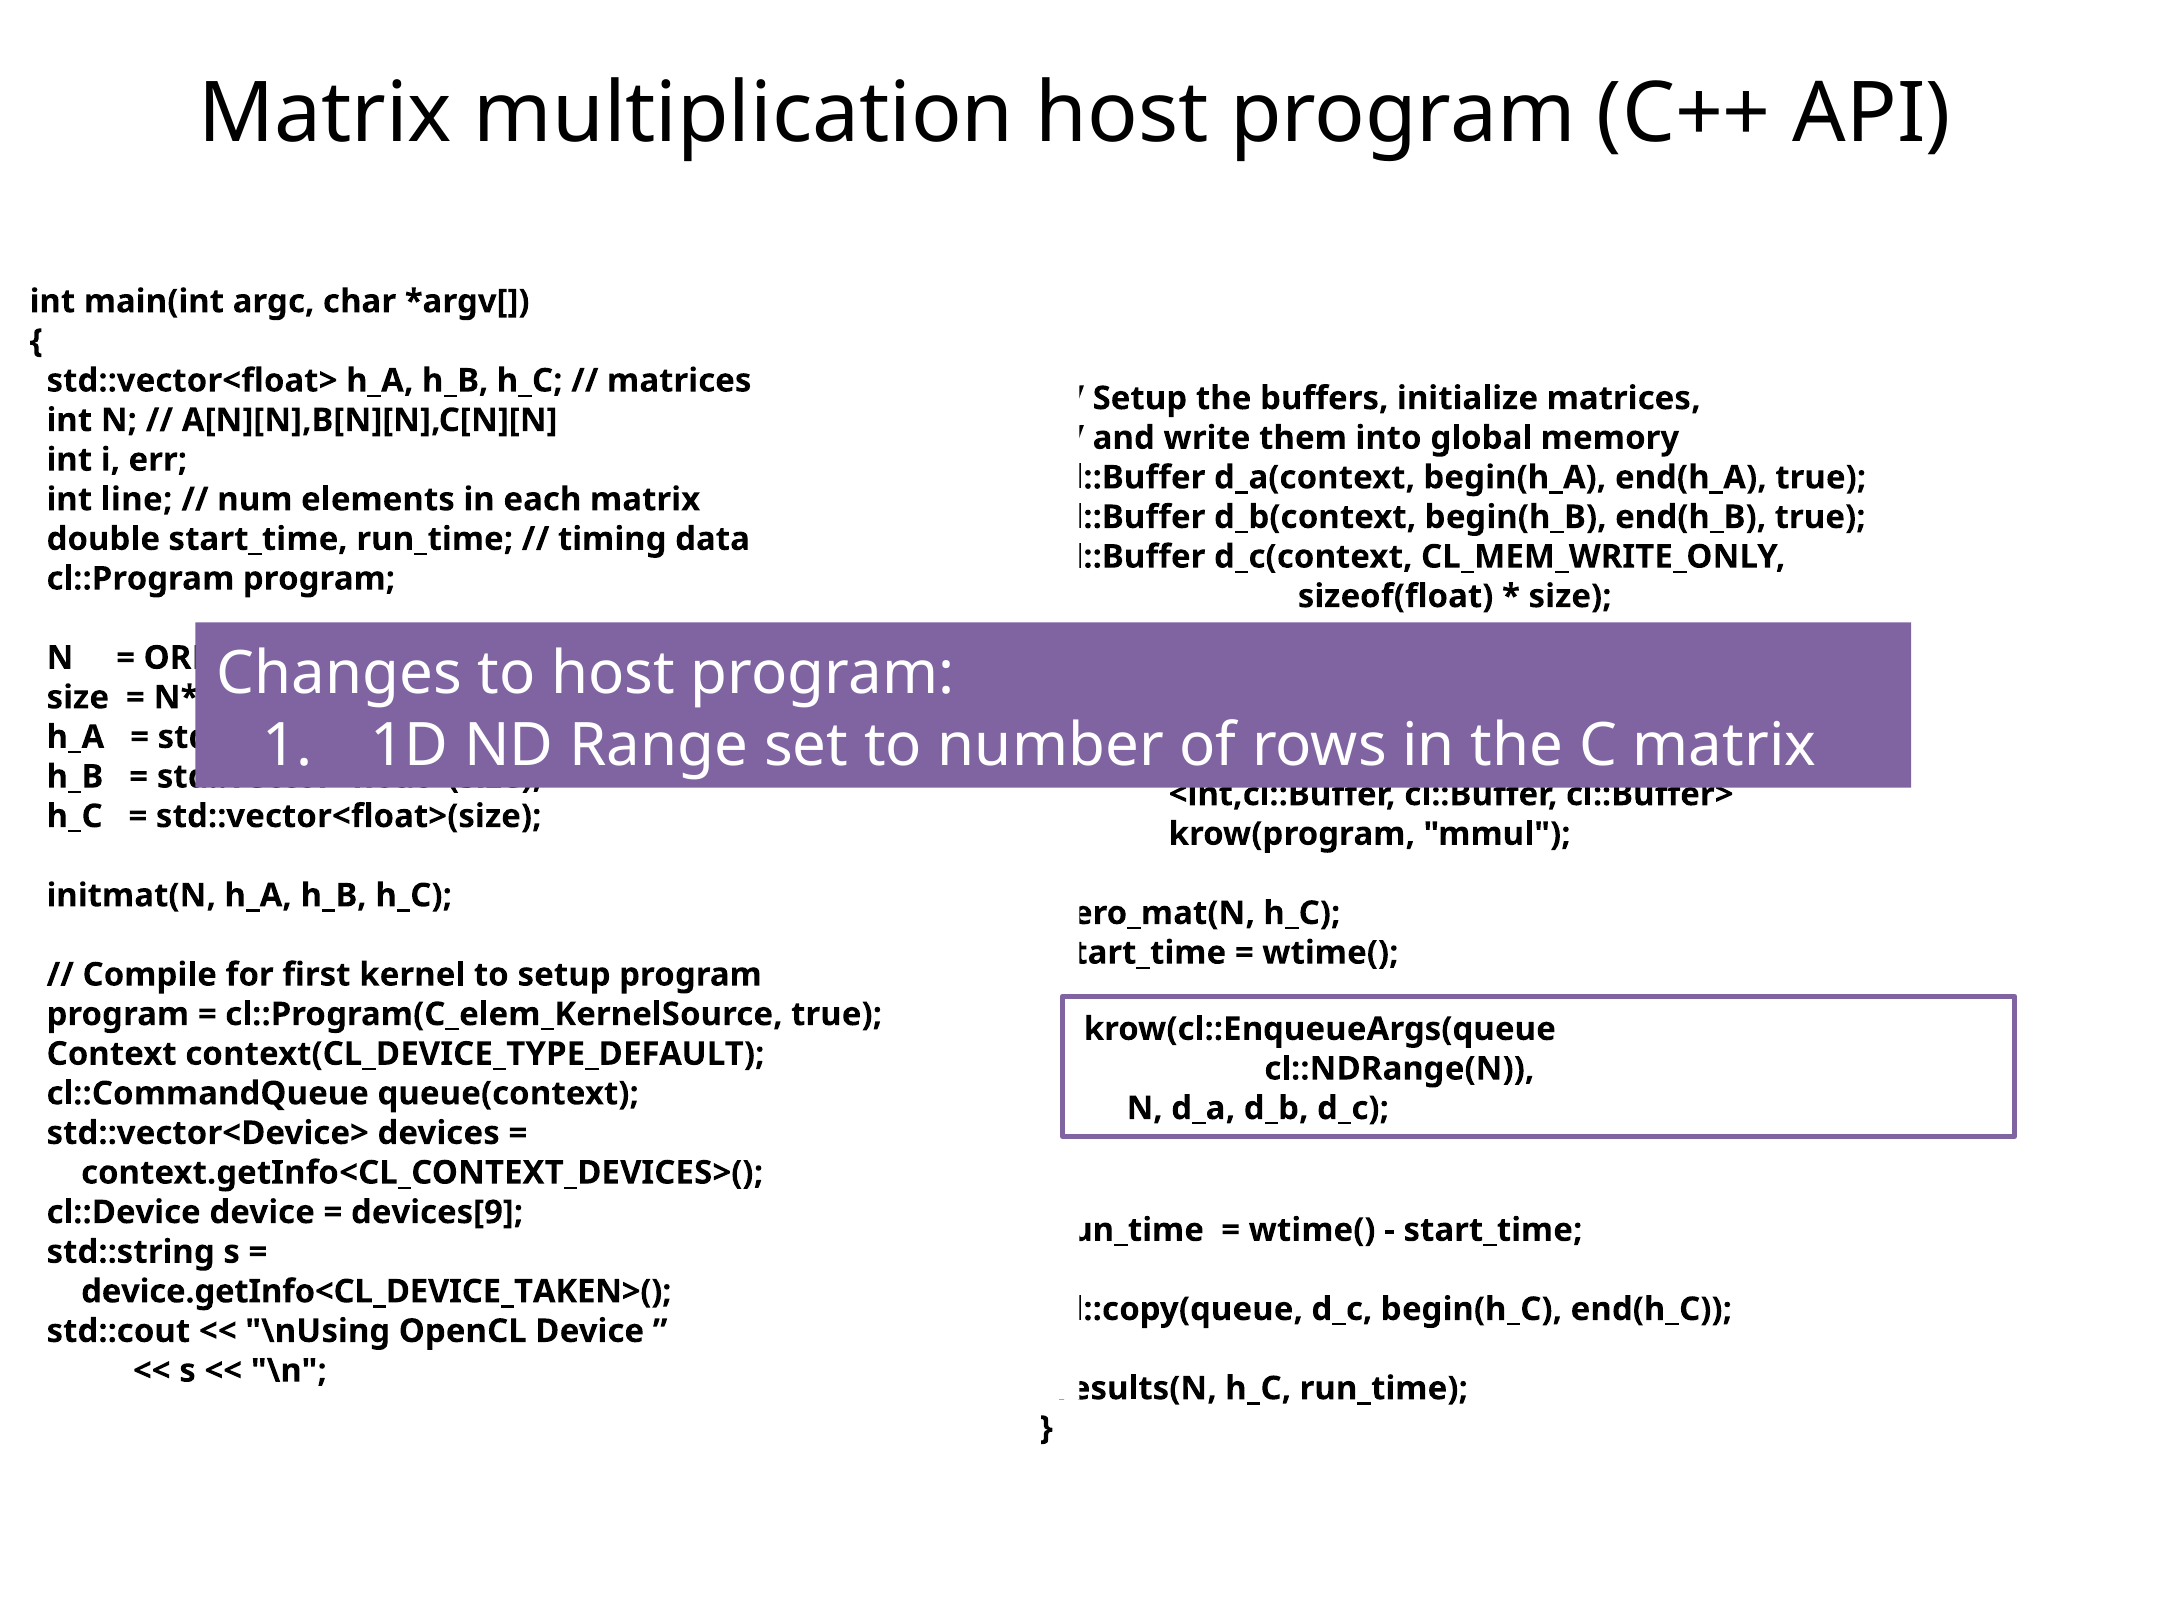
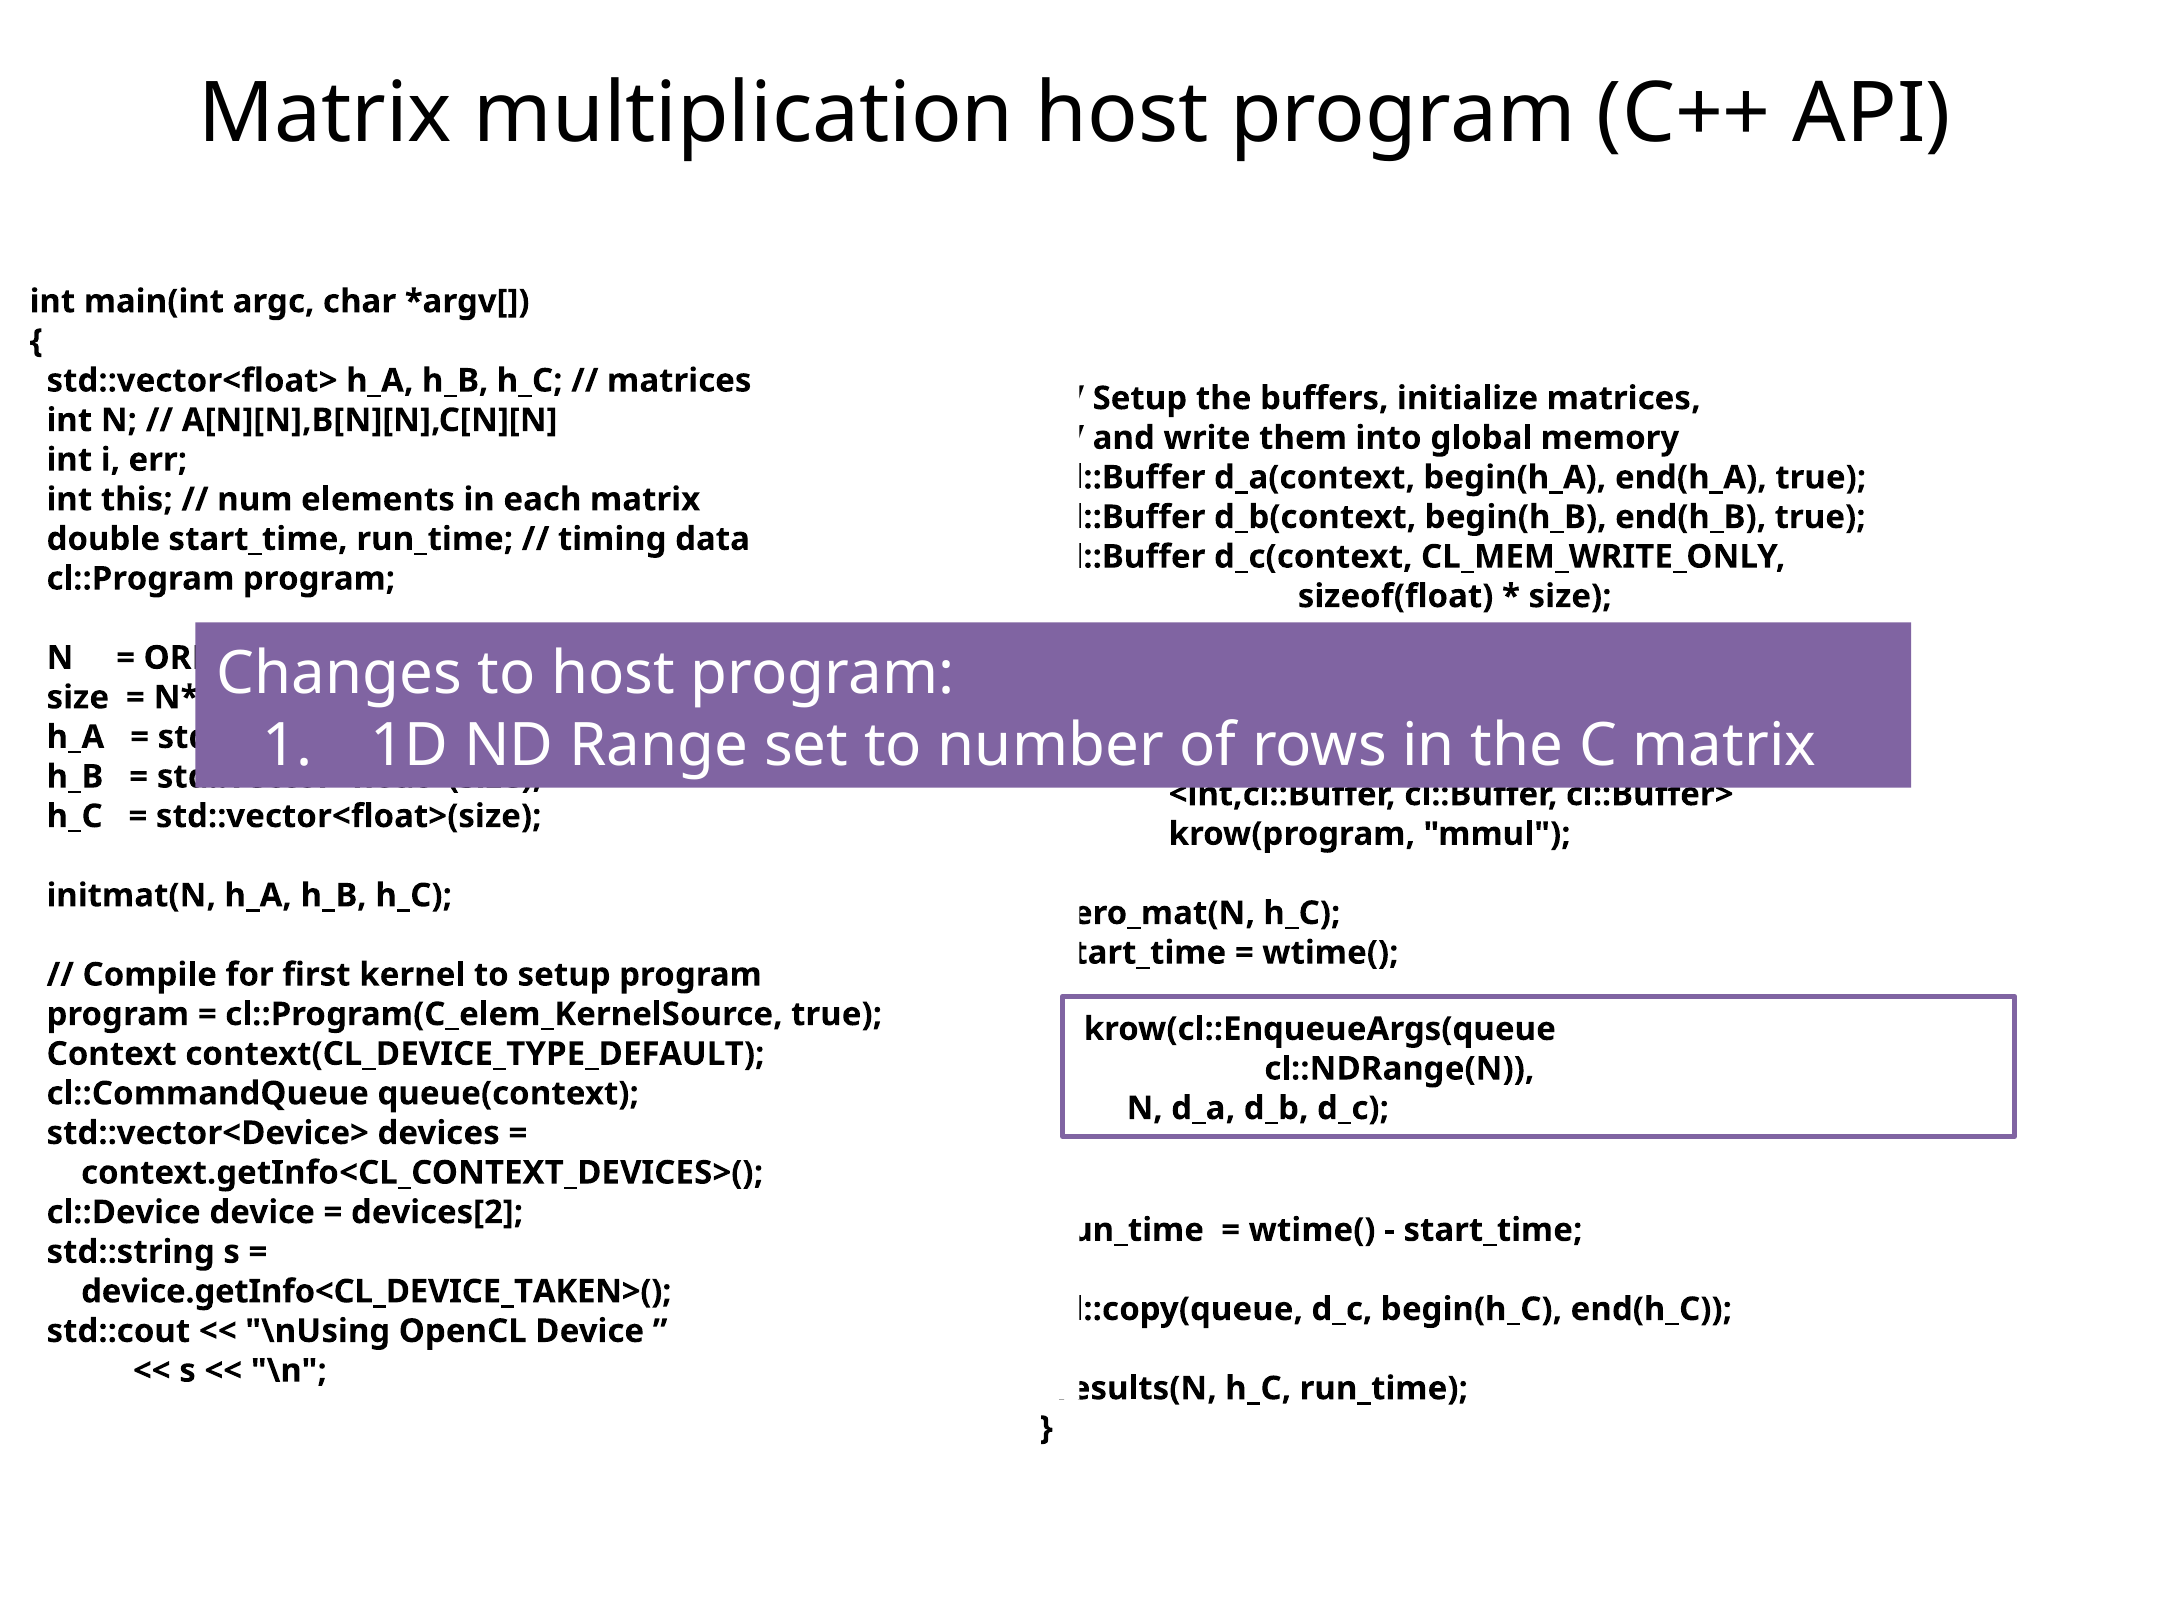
line: line -> this
devices[9: devices[9 -> devices[2
